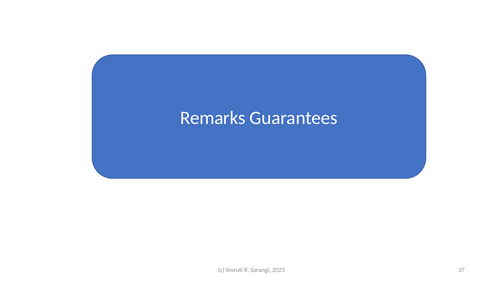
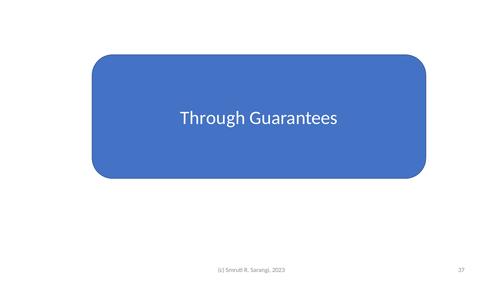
Remarks: Remarks -> Through
